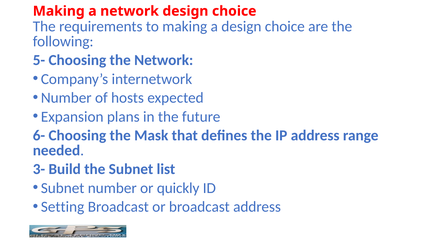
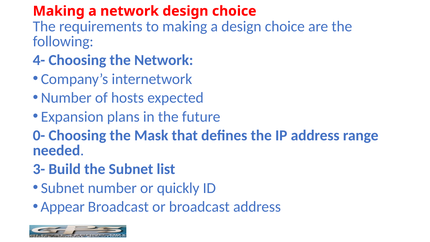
5-: 5- -> 4-
6-: 6- -> 0-
Setting: Setting -> Appear
